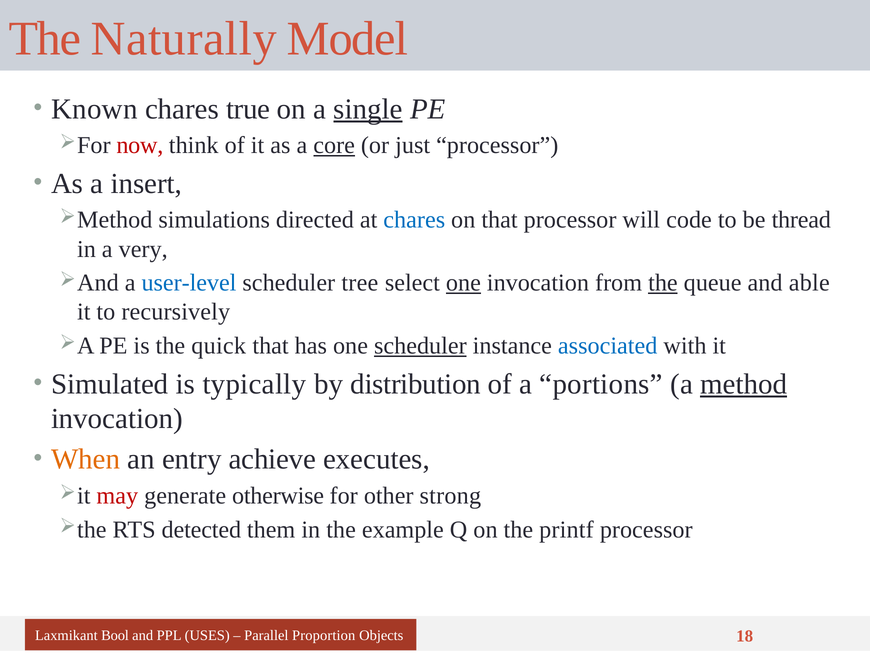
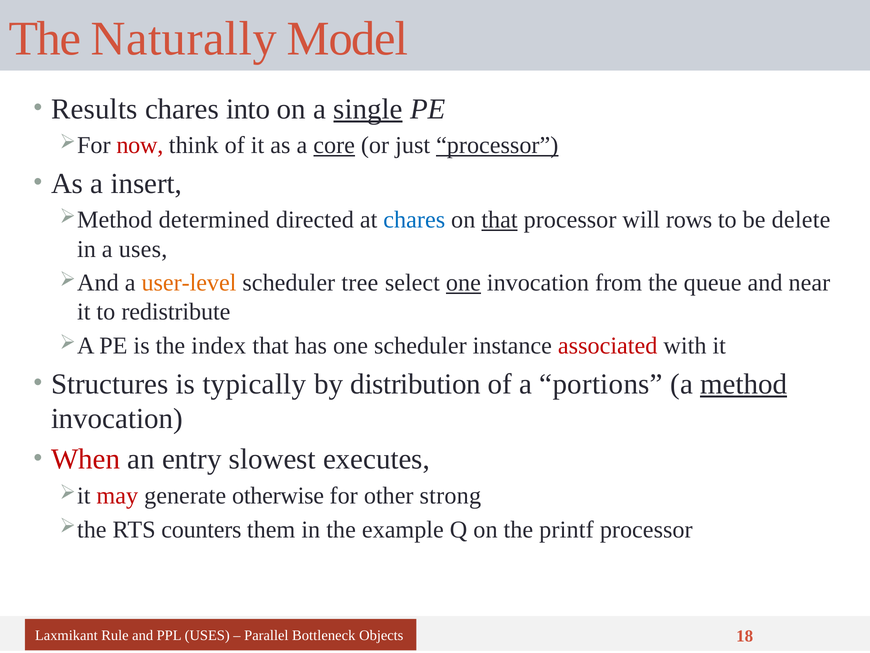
Known: Known -> Results
true: true -> into
processor at (497, 145) underline: none -> present
simulations: simulations -> determined
that at (500, 220) underline: none -> present
code: code -> rows
thread: thread -> delete
a very: very -> uses
user-level colour: blue -> orange
the at (663, 283) underline: present -> none
able: able -> near
recursively: recursively -> redistribute
quick: quick -> index
scheduler at (420, 346) underline: present -> none
associated colour: blue -> red
Simulated: Simulated -> Structures
When colour: orange -> red
achieve: achieve -> slowest
detected: detected -> counters
Bool: Bool -> Rule
Proportion: Proportion -> Bottleneck
